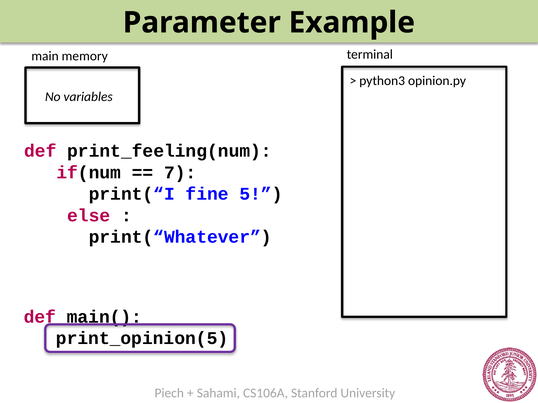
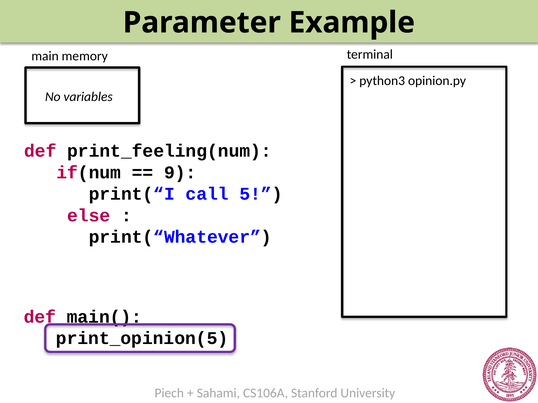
7: 7 -> 9
fine: fine -> call
